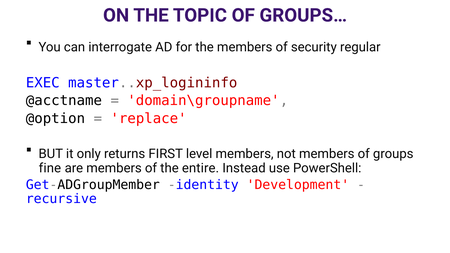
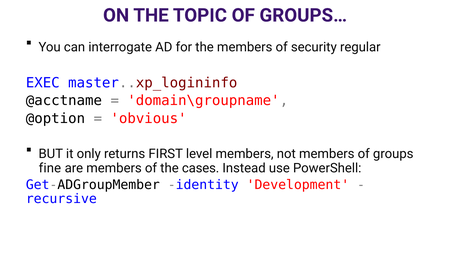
replace: replace -> obvious
entire: entire -> cases
